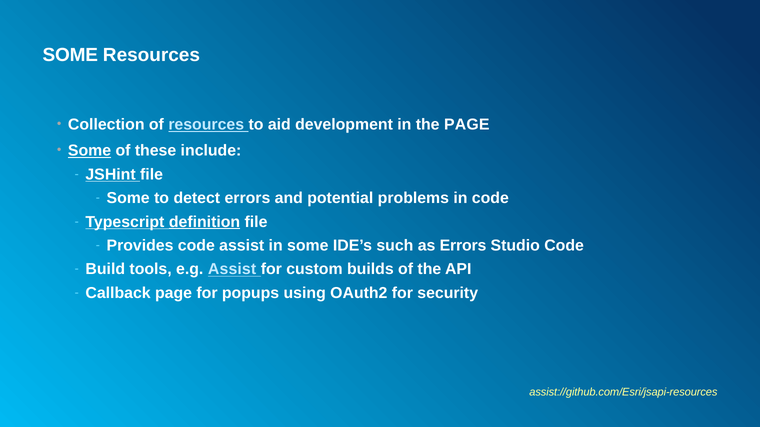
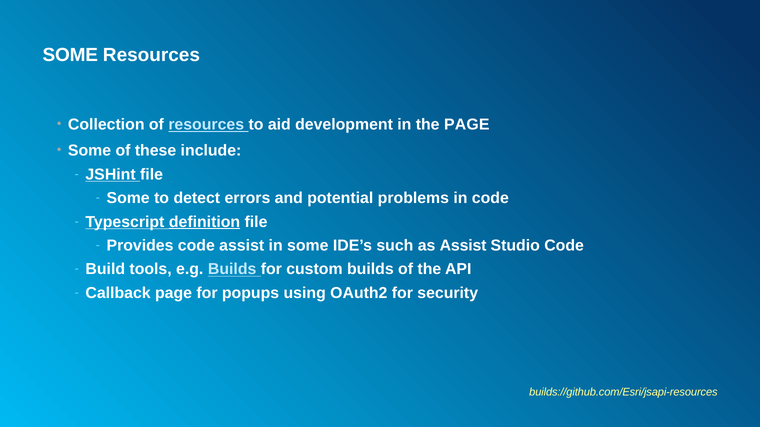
Some at (90, 151) underline: present -> none
as Errors: Errors -> Assist
e.g Assist: Assist -> Builds
assist://github.com/Esri/jsapi-resources: assist://github.com/Esri/jsapi-resources -> builds://github.com/Esri/jsapi-resources
